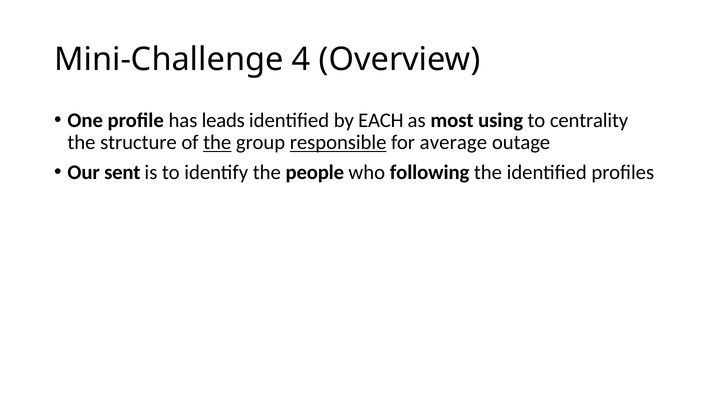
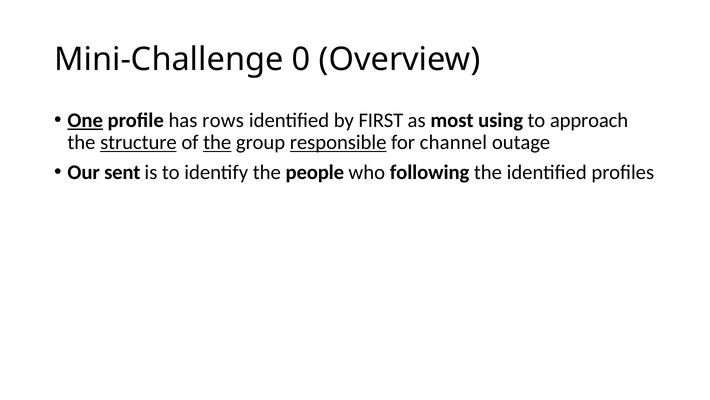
4: 4 -> 0
One underline: none -> present
leads: leads -> rows
EACH: EACH -> FIRST
centrality: centrality -> approach
structure underline: none -> present
average: average -> channel
